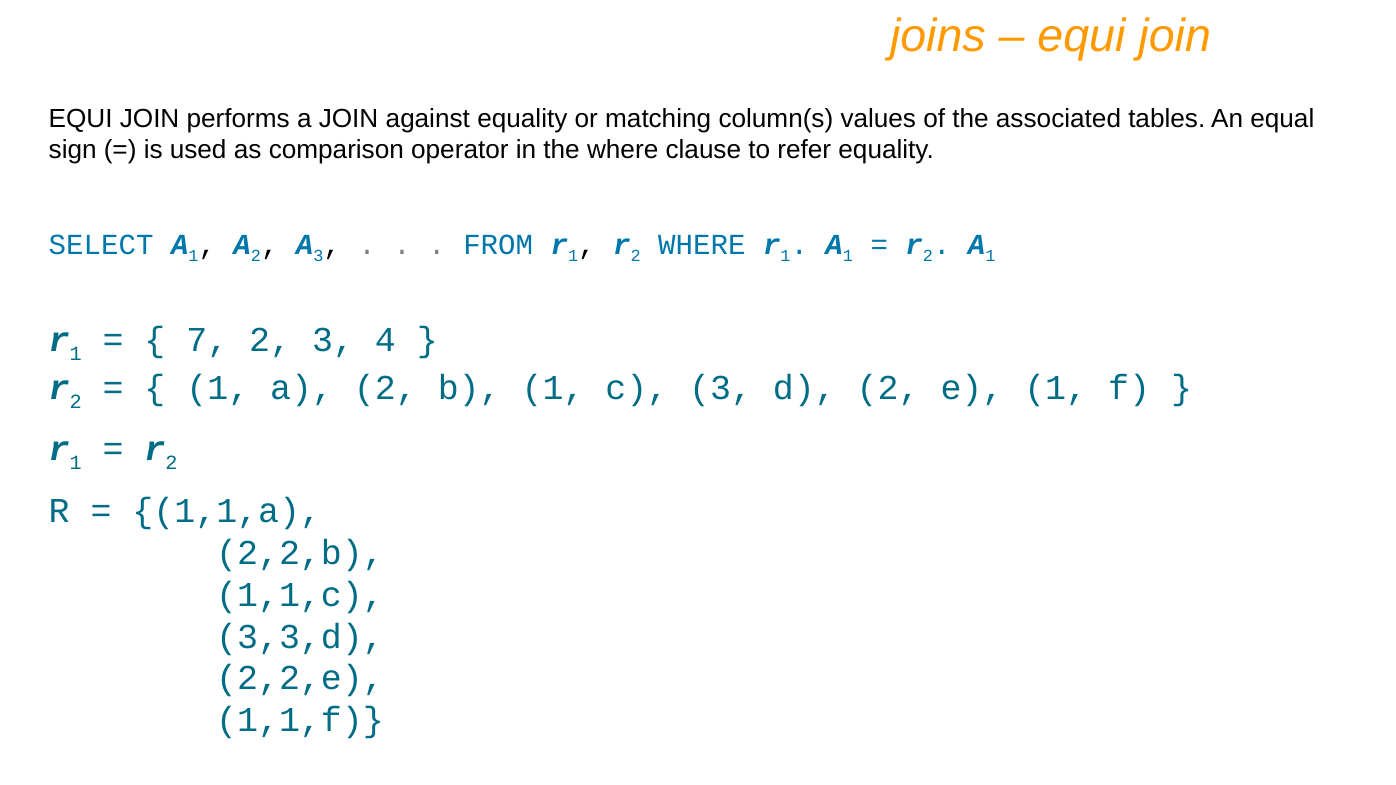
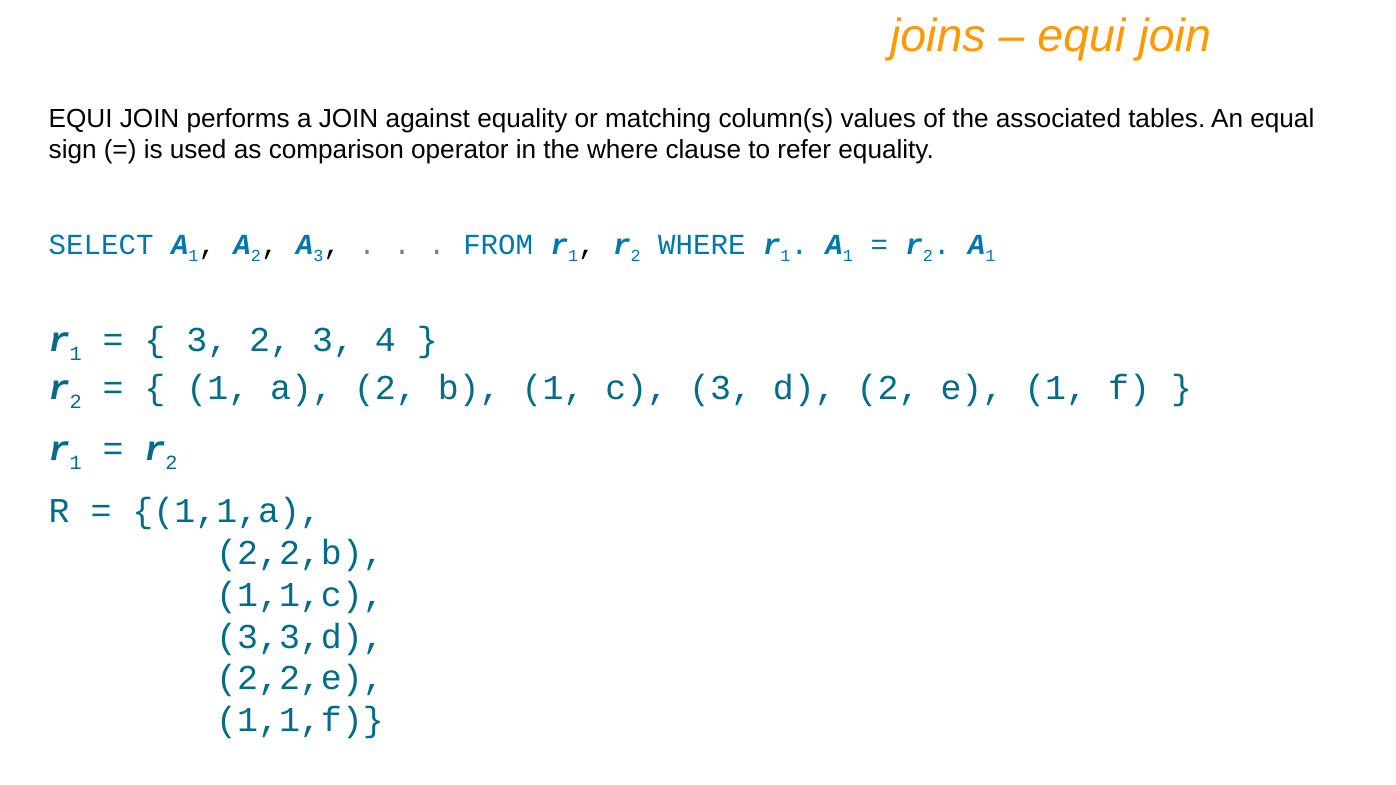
7 at (207, 340): 7 -> 3
